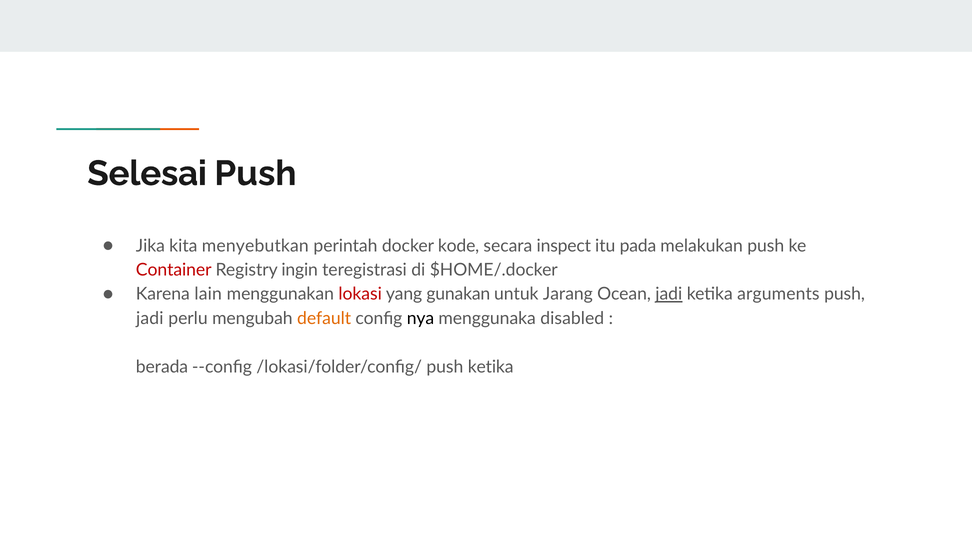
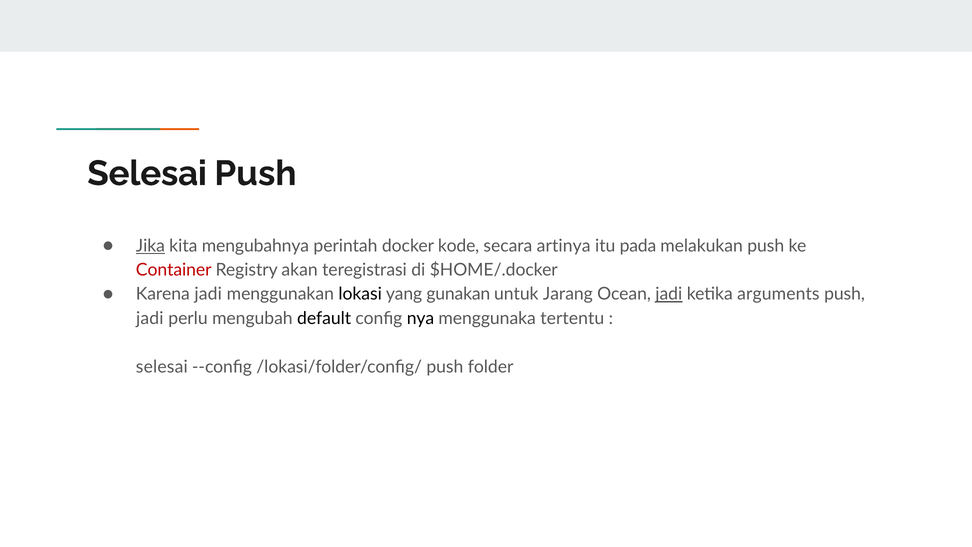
Jika underline: none -> present
menyebutkan: menyebutkan -> mengubahnya
inspect: inspect -> artinya
ingin: ingin -> akan
Karena lain: lain -> jadi
lokasi colour: red -> black
default colour: orange -> black
disabled: disabled -> tertentu
berada at (162, 367): berada -> selesai
push ketika: ketika -> folder
